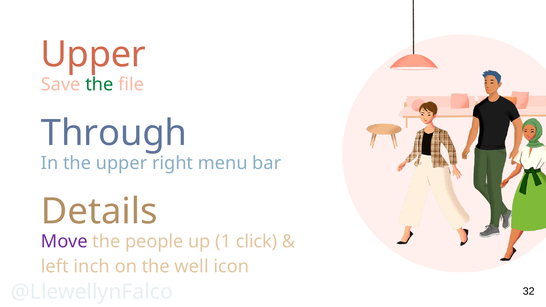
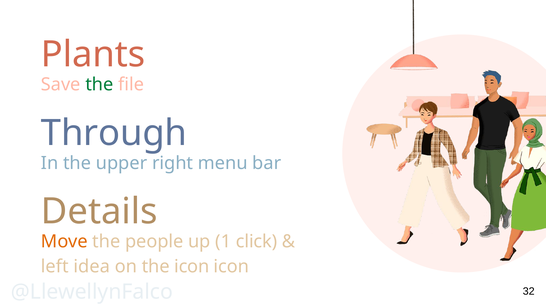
Upper at (93, 55): Upper -> Plants
Move colour: purple -> orange
inch: inch -> idea
the well: well -> icon
